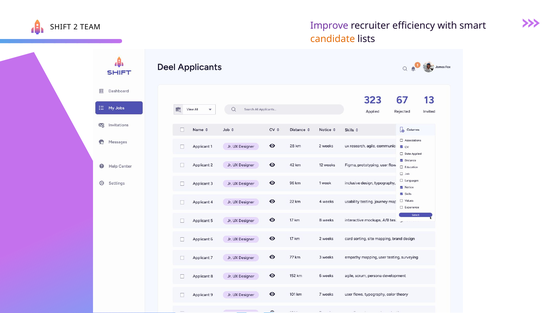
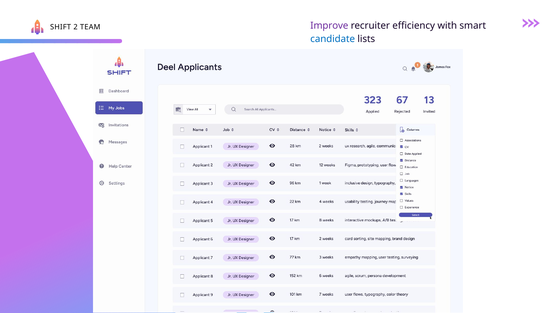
candidate colour: orange -> blue
